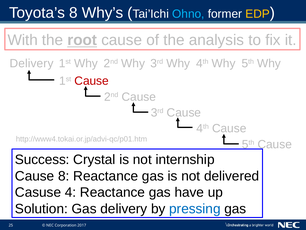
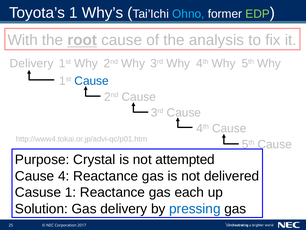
Toyota’s 8: 8 -> 1
EDP colour: yellow -> light green
Cause at (92, 81) colour: red -> blue
Success: Success -> Purpose
internship: internship -> attempted
Cause 8: 8 -> 4
Casuse 4: 4 -> 1
have: have -> each
